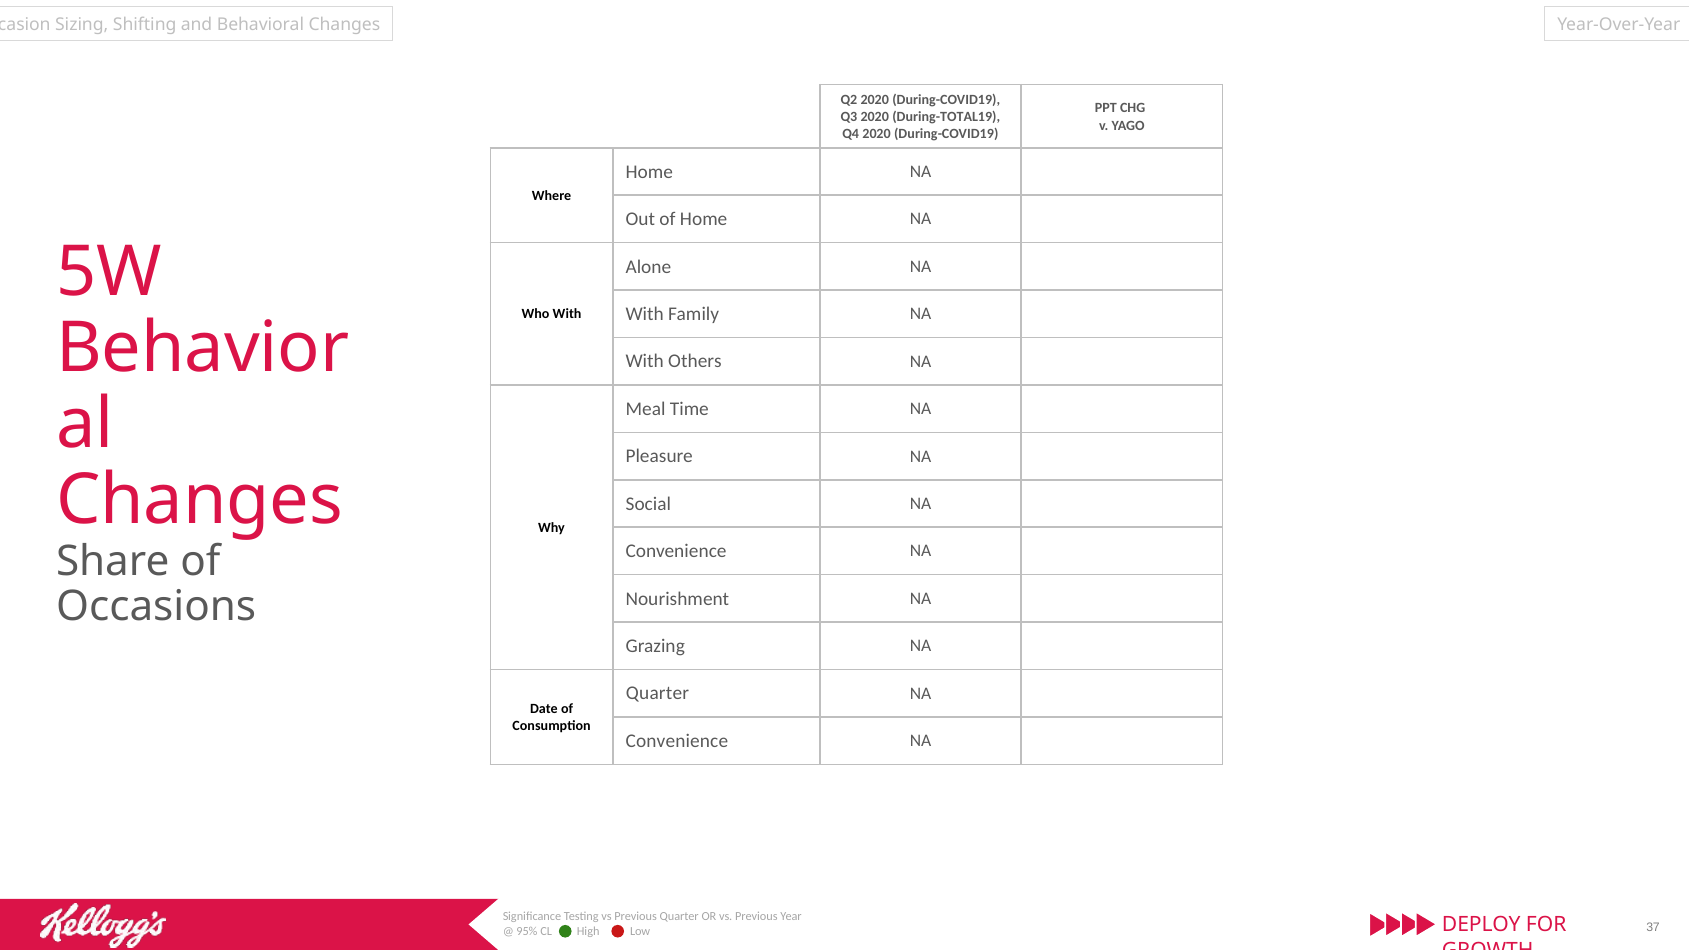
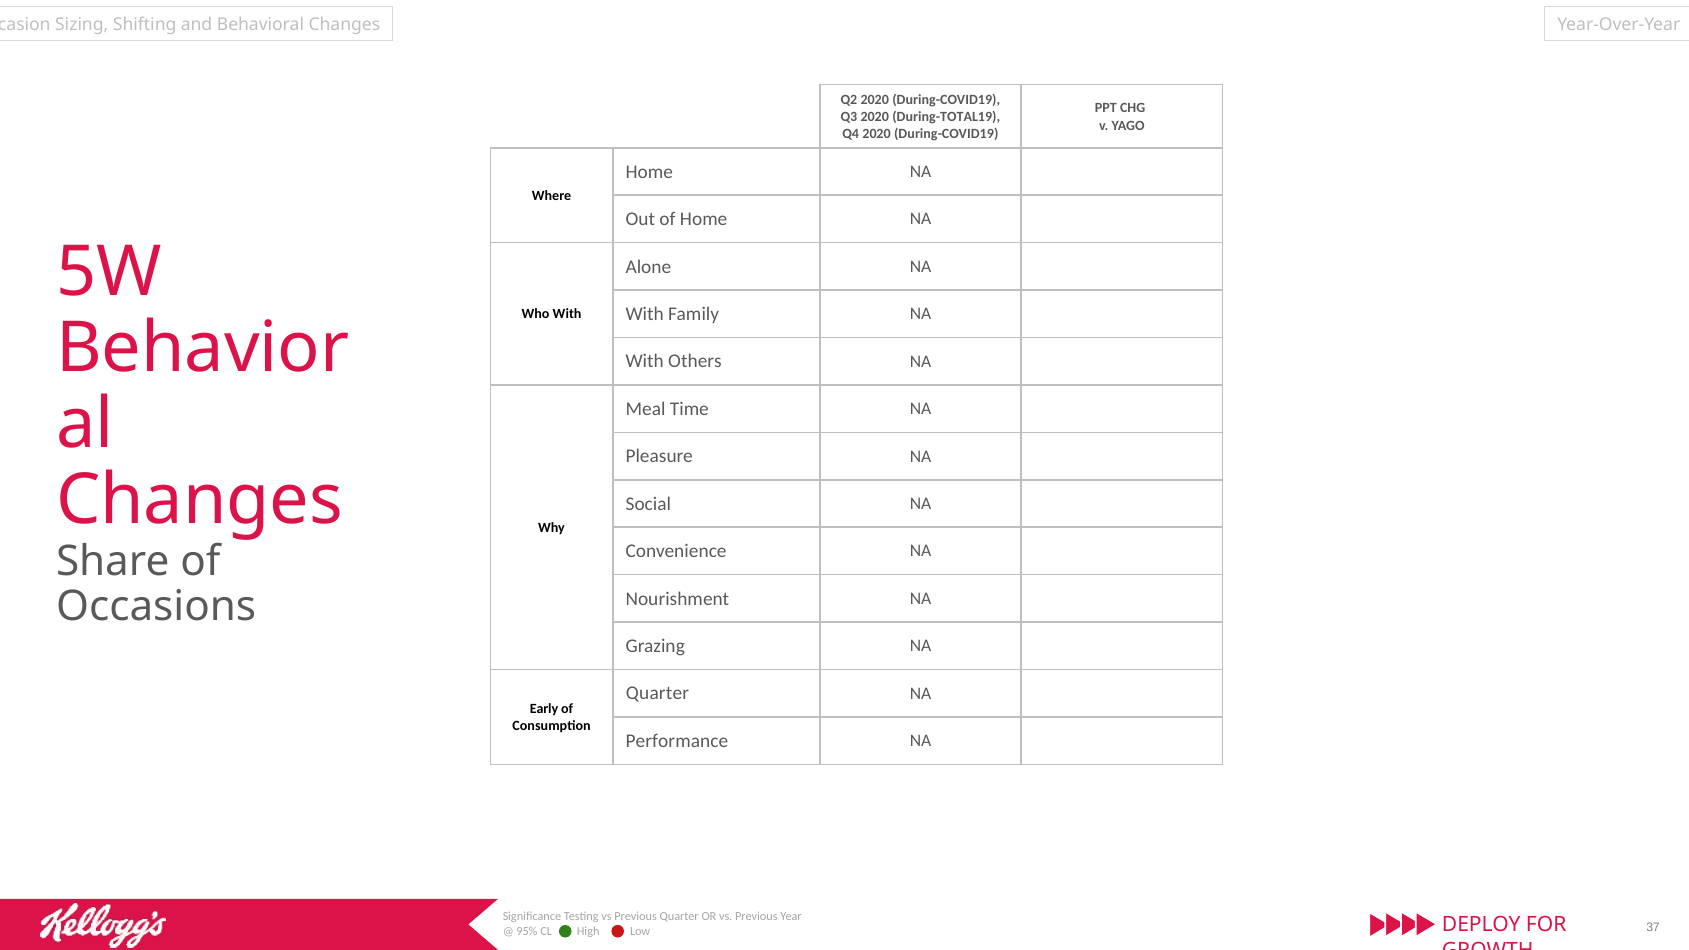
Date: Date -> Early
Convenience at (677, 741): Convenience -> Performance
